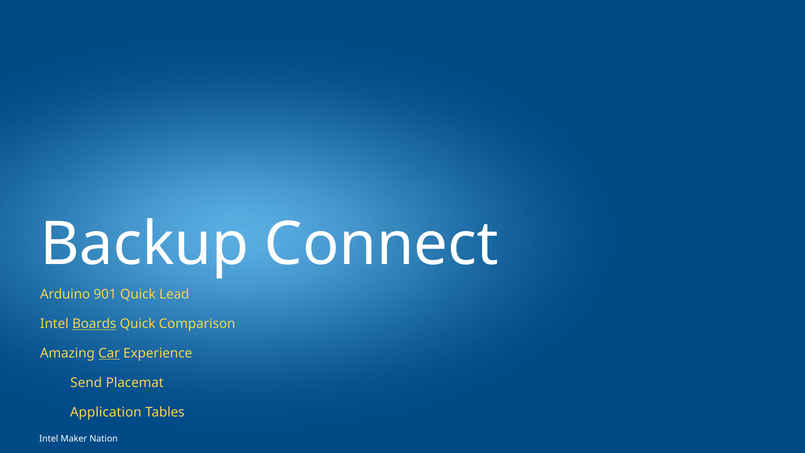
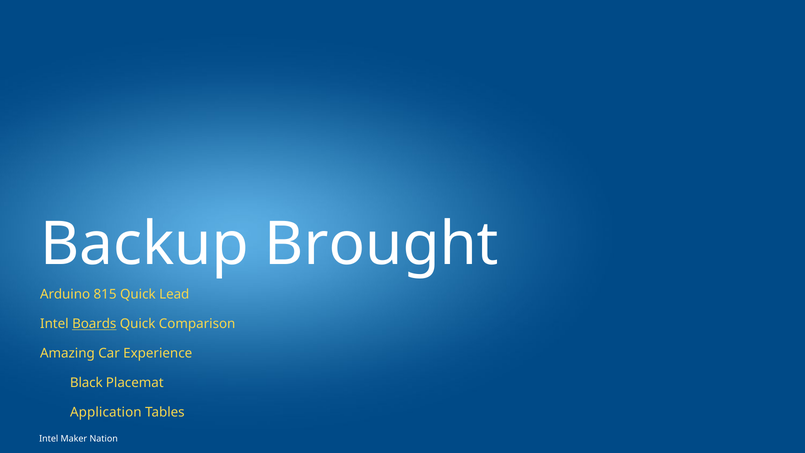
Connect: Connect -> Brought
901: 901 -> 815
Car underline: present -> none
Send: Send -> Black
